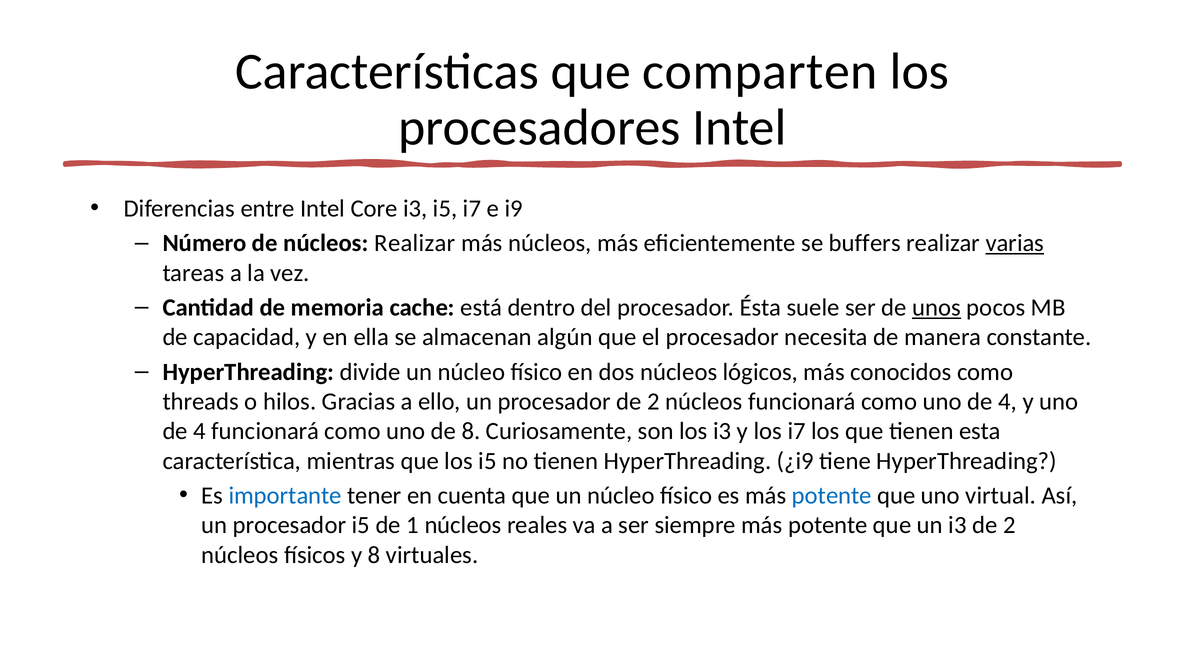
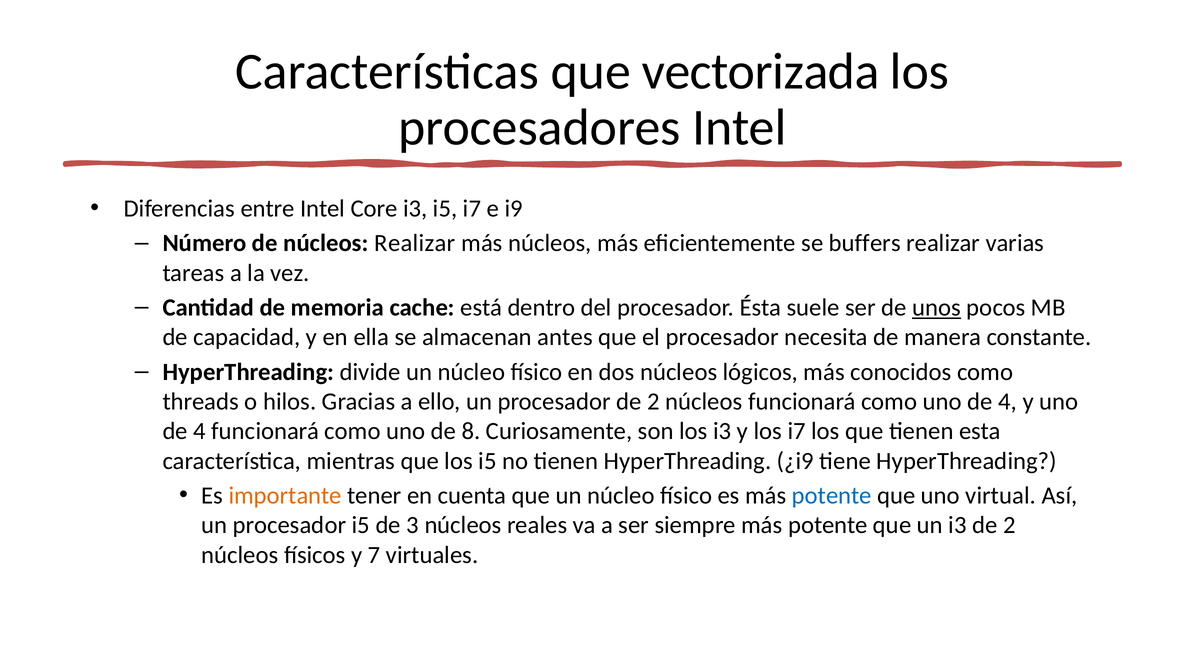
comparten: comparten -> vectorizada
varias underline: present -> none
algún: algún -> antes
importante colour: blue -> orange
1: 1 -> 3
y 8: 8 -> 7
